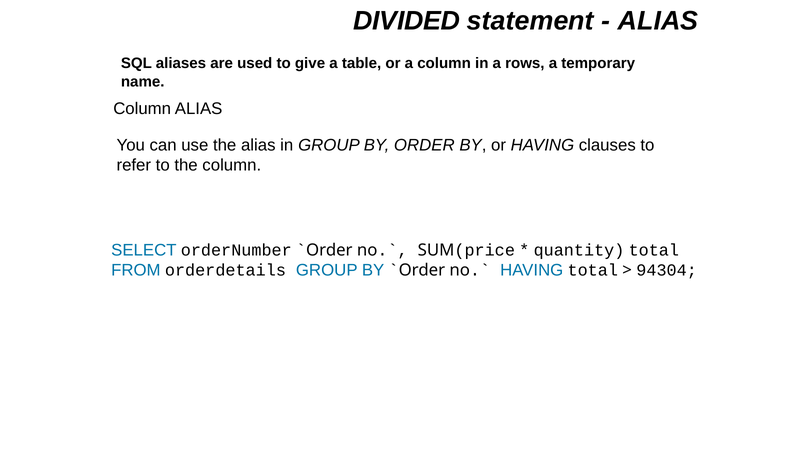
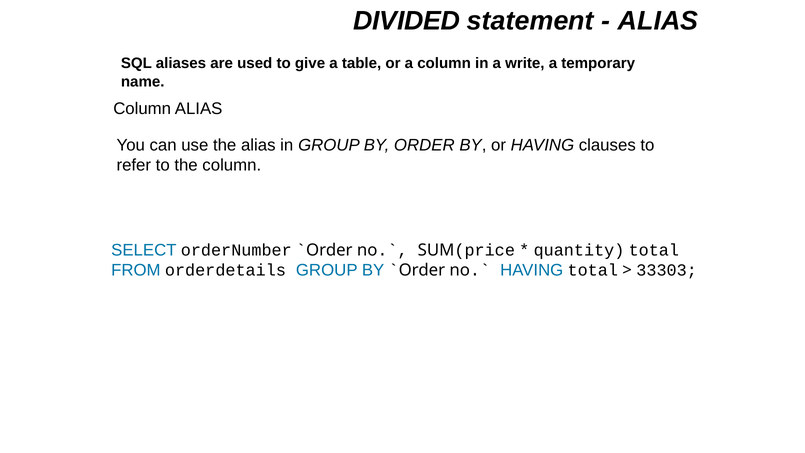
rows: rows -> write
94304: 94304 -> 33303
